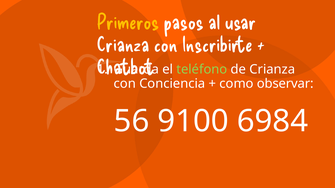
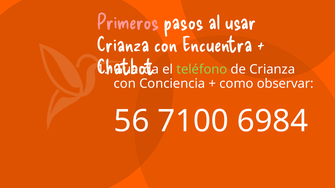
Primeros colour: yellow -> pink
Inscribirte: Inscribirte -> Encuentra
9100: 9100 -> 7100
